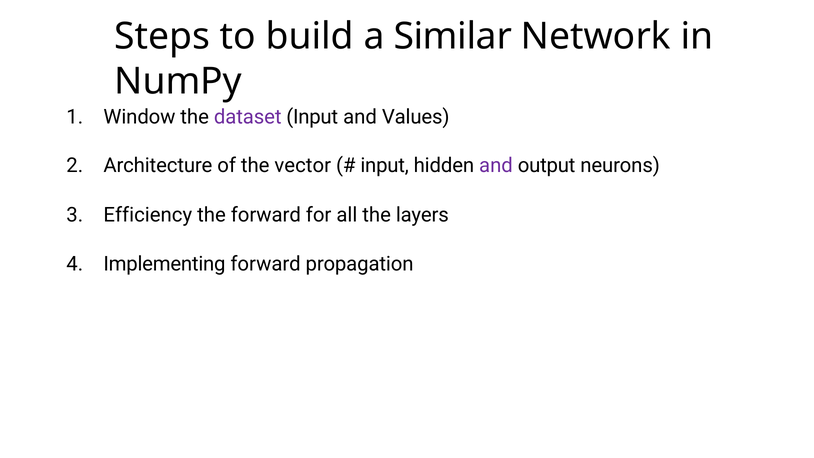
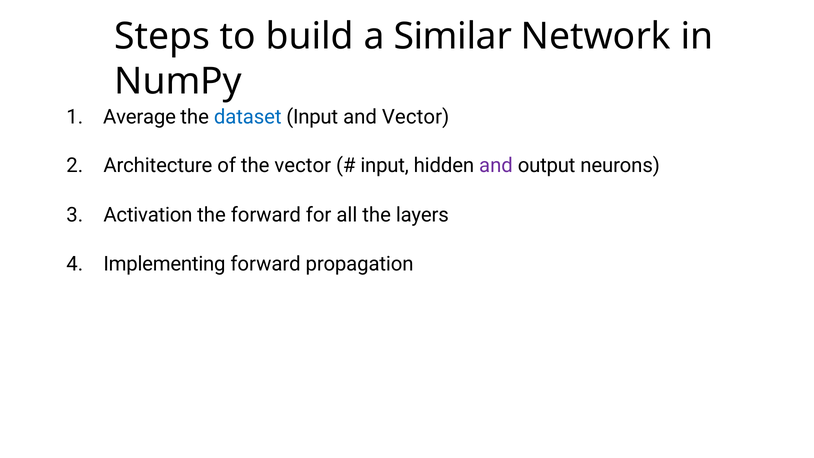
Window: Window -> Average
dataset colour: purple -> blue
and Values: Values -> Vector
Efficiency: Efficiency -> Activation
